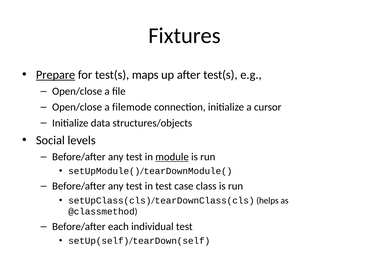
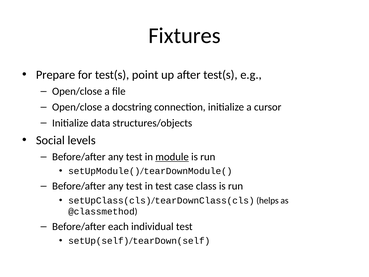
Prepare underline: present -> none
maps: maps -> point
filemode: filemode -> docstring
